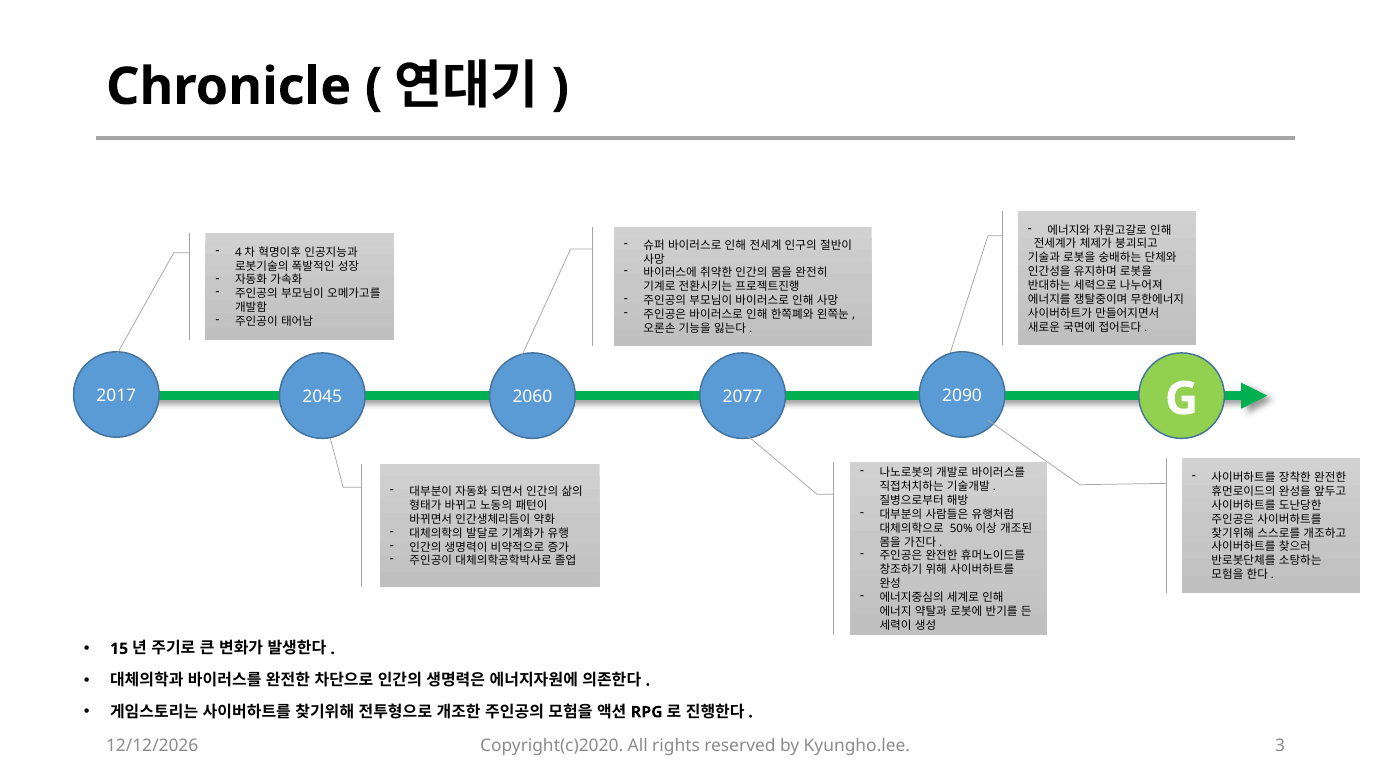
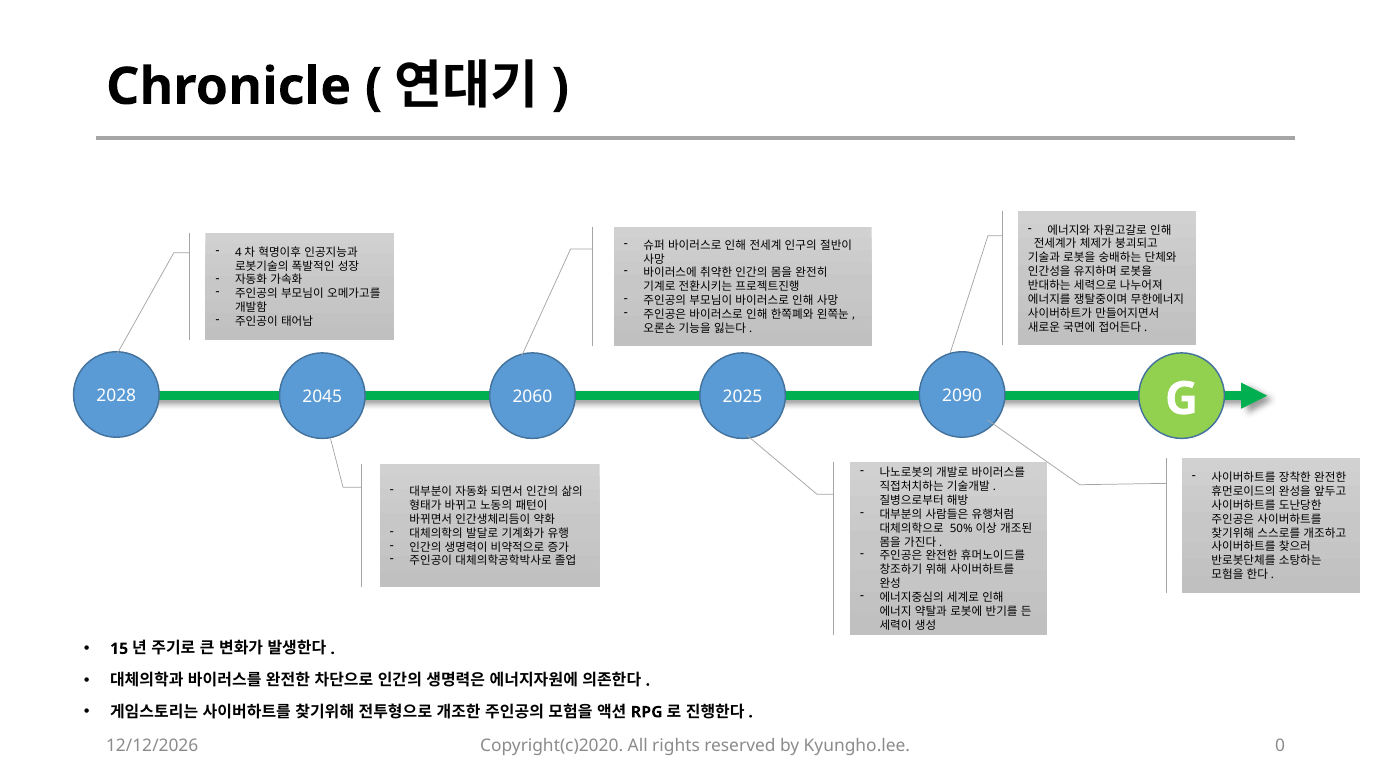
2017: 2017 -> 2028
2077: 2077 -> 2025
3: 3 -> 0
